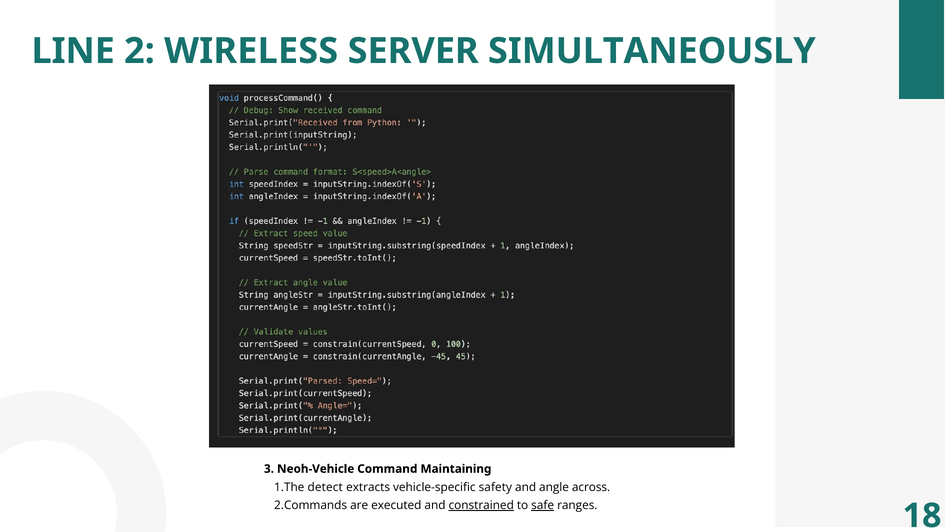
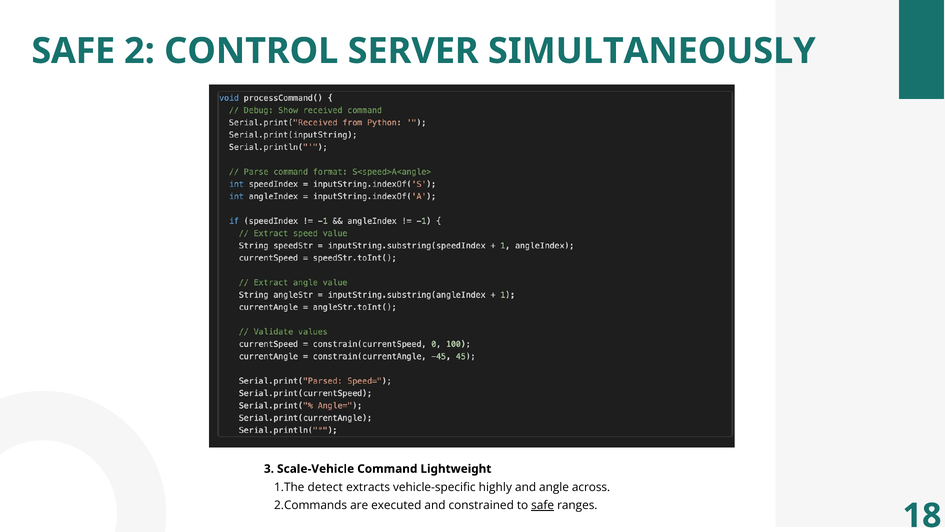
LINE at (73, 51): LINE -> SAFE
WIRELESS: WIRELESS -> CONTROL
Neoh-Vehicle: Neoh-Vehicle -> Scale-Vehicle
Maintaining: Maintaining -> Lightweight
safety: safety -> highly
constrained underline: present -> none
